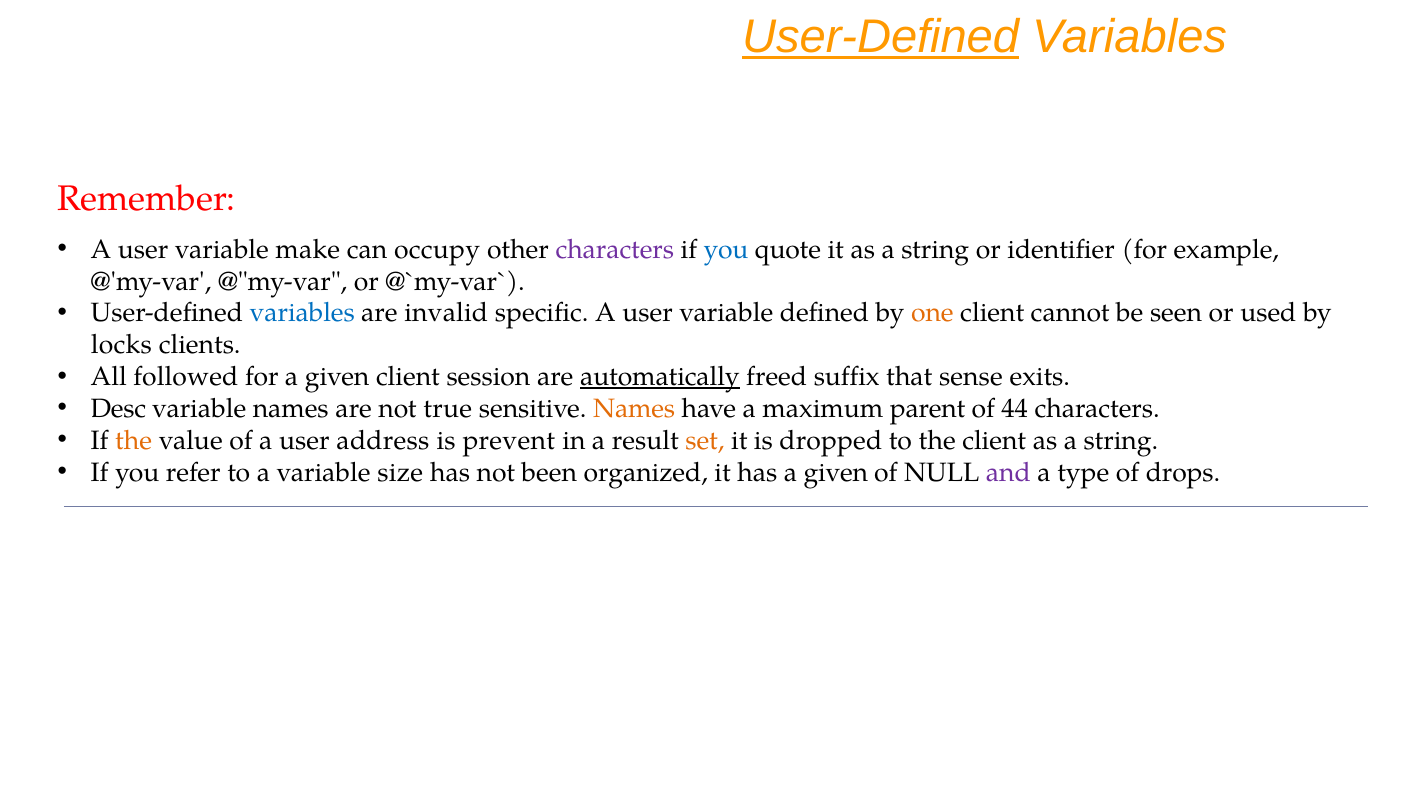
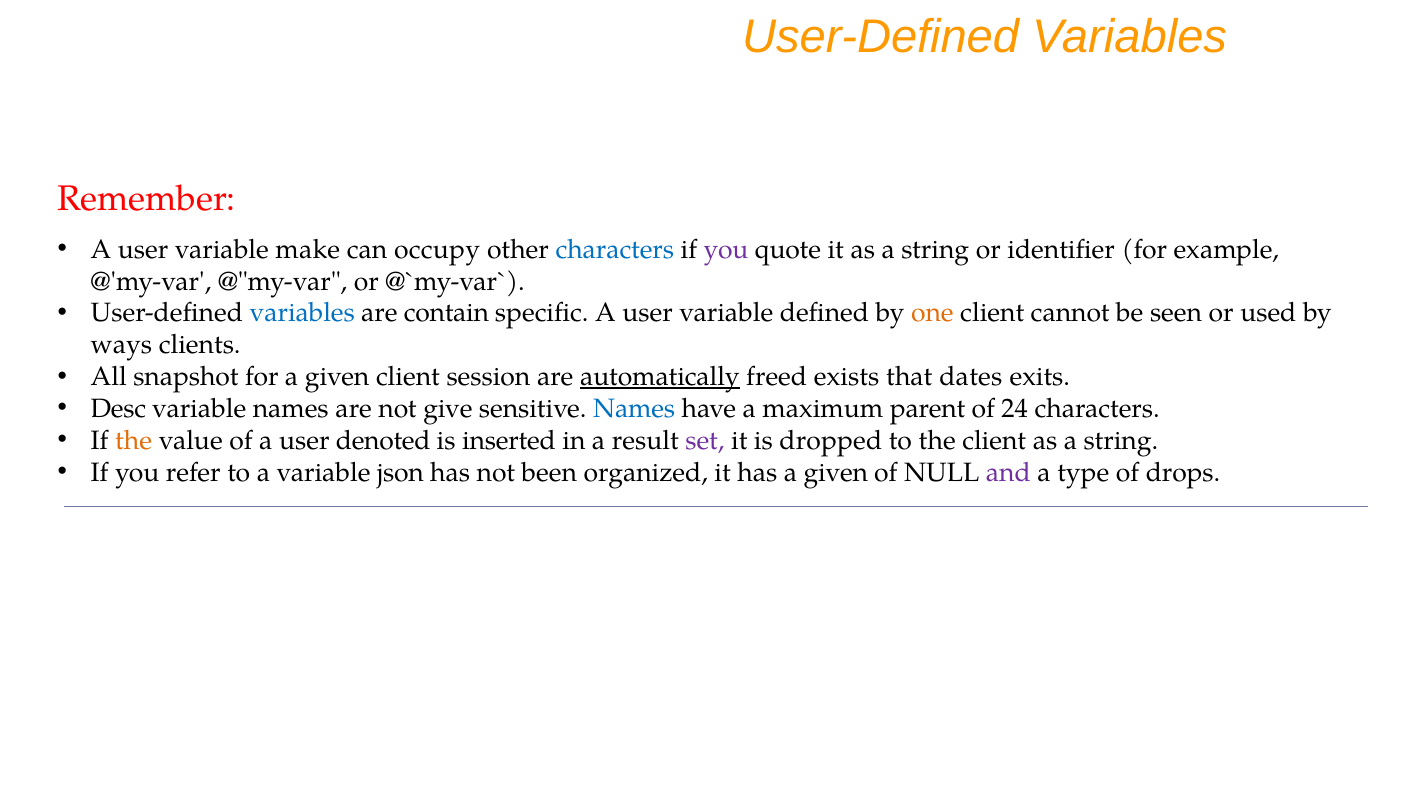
User-Defined at (881, 37) underline: present -> none
characters at (615, 249) colour: purple -> blue
you at (726, 249) colour: blue -> purple
invalid: invalid -> contain
locks: locks -> ways
followed: followed -> snapshot
suffix: suffix -> exists
sense: sense -> dates
true: true -> give
Names at (634, 409) colour: orange -> blue
44: 44 -> 24
address: address -> denoted
prevent: prevent -> inserted
set colour: orange -> purple
size: size -> json
